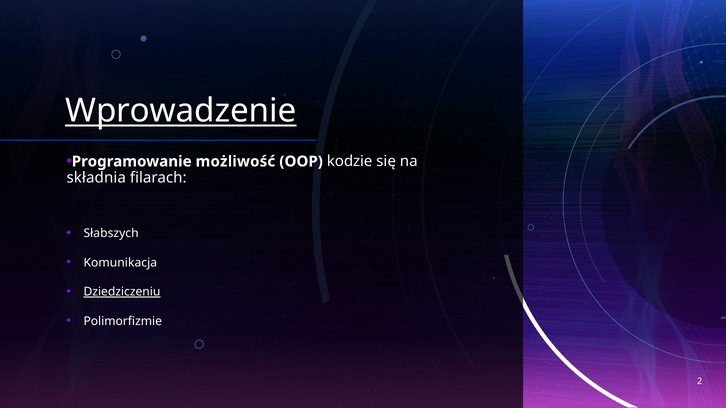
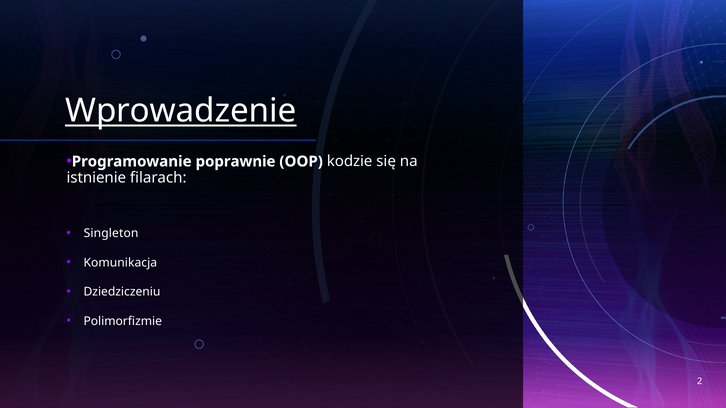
możliwość: możliwość -> poprawnie
składnia: składnia -> istnienie
Słabszych: Słabszych -> Singleton
Dziedziczeniu underline: present -> none
